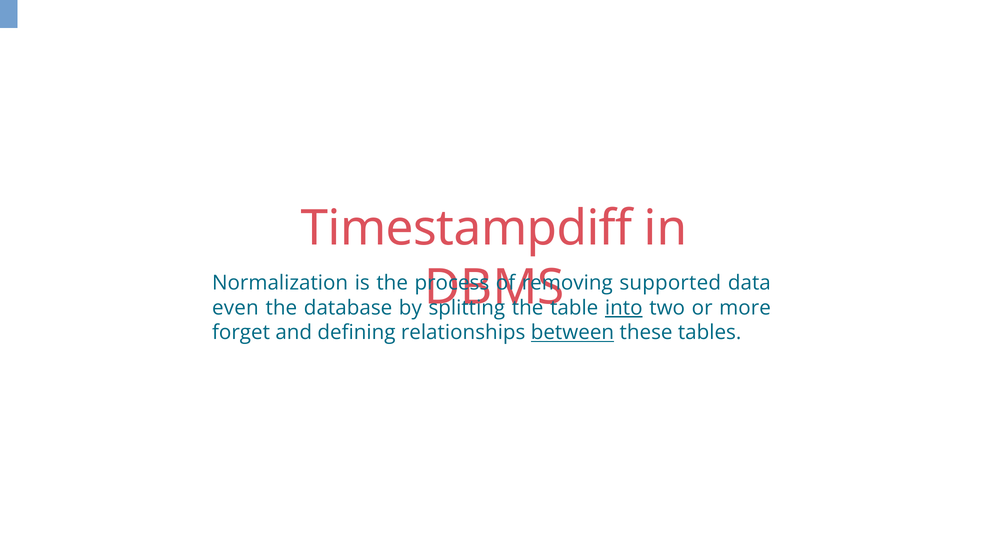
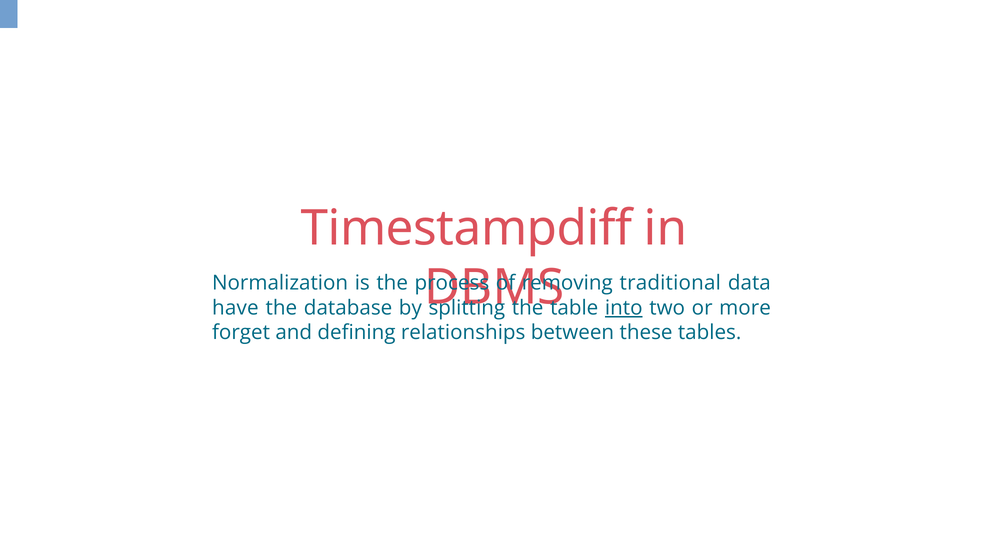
supported: supported -> traditional
even: even -> have
between underline: present -> none
